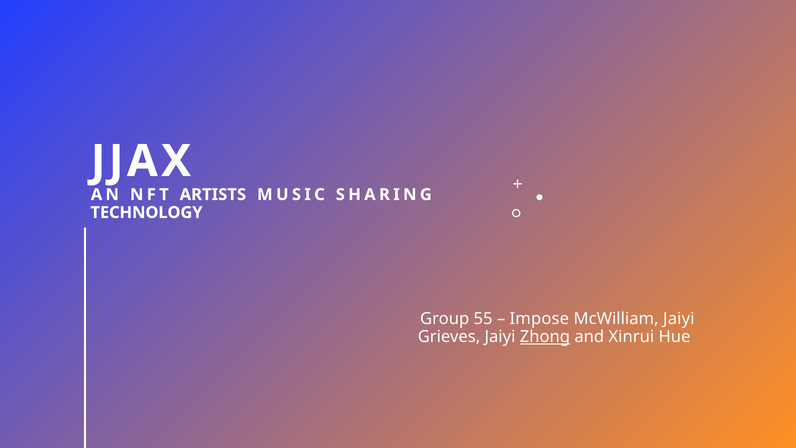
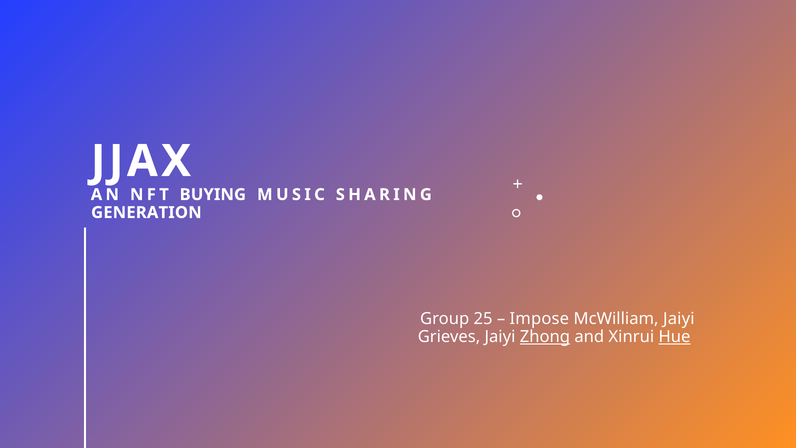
ARTISTS: ARTISTS -> BUYING
TECHNOLOGY: TECHNOLOGY -> GENERATION
55: 55 -> 25
Hue underline: none -> present
